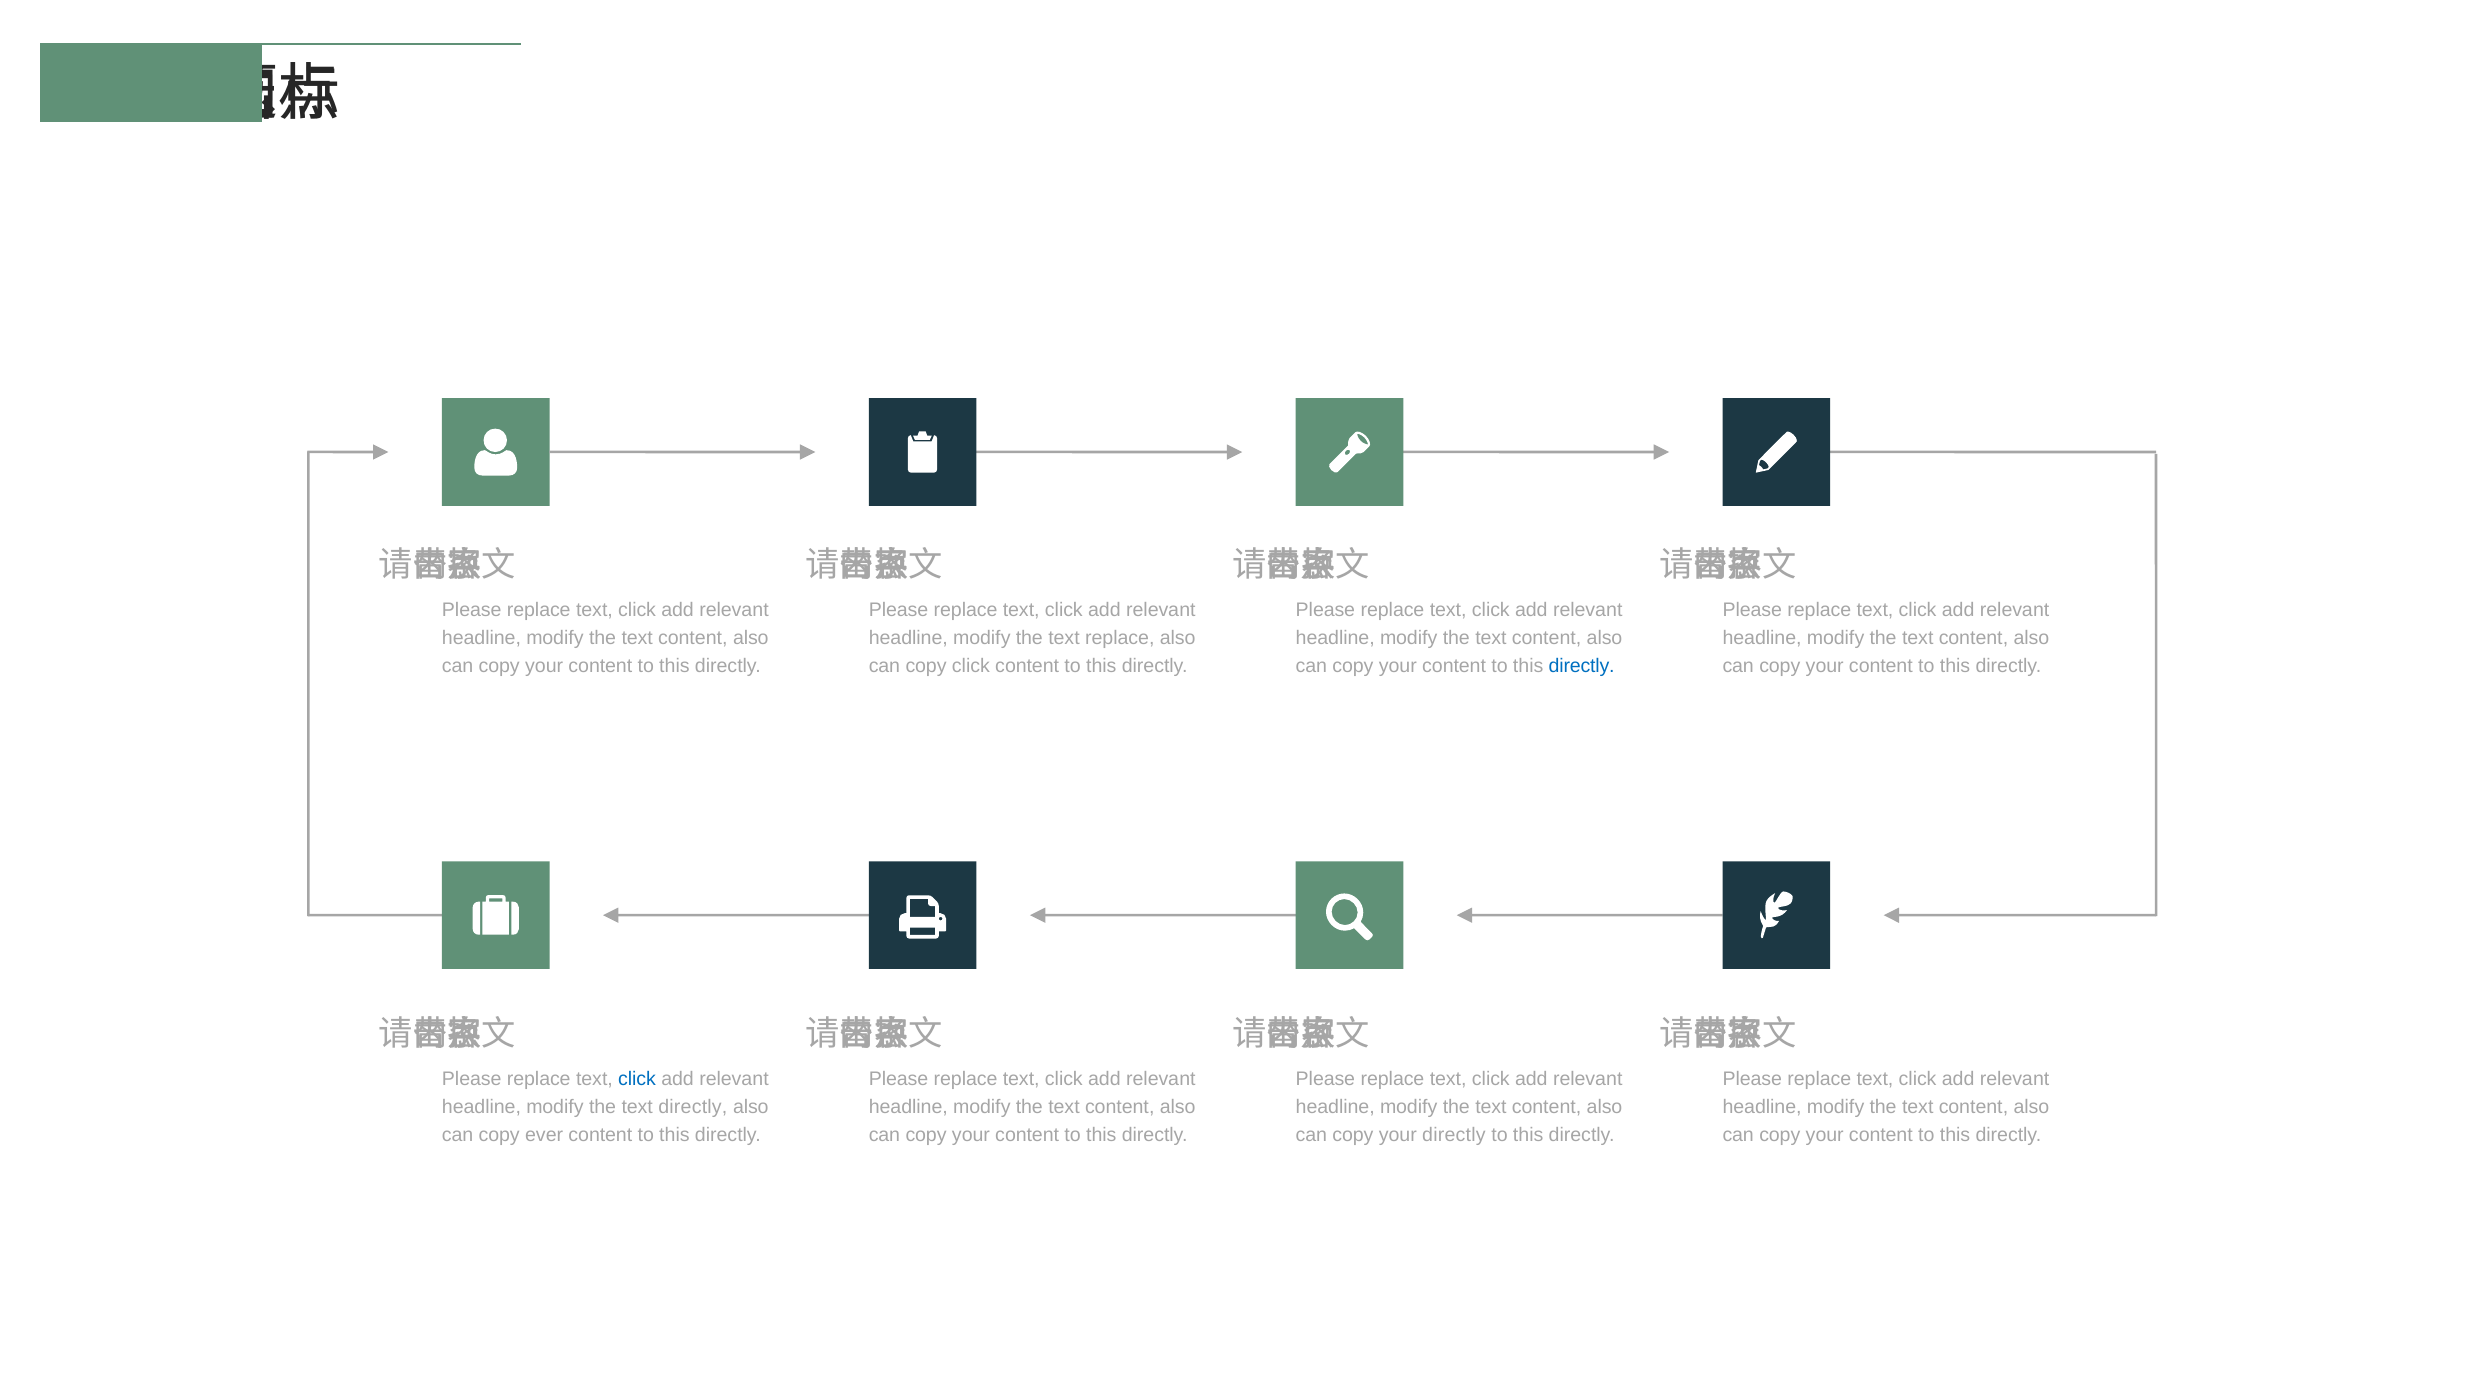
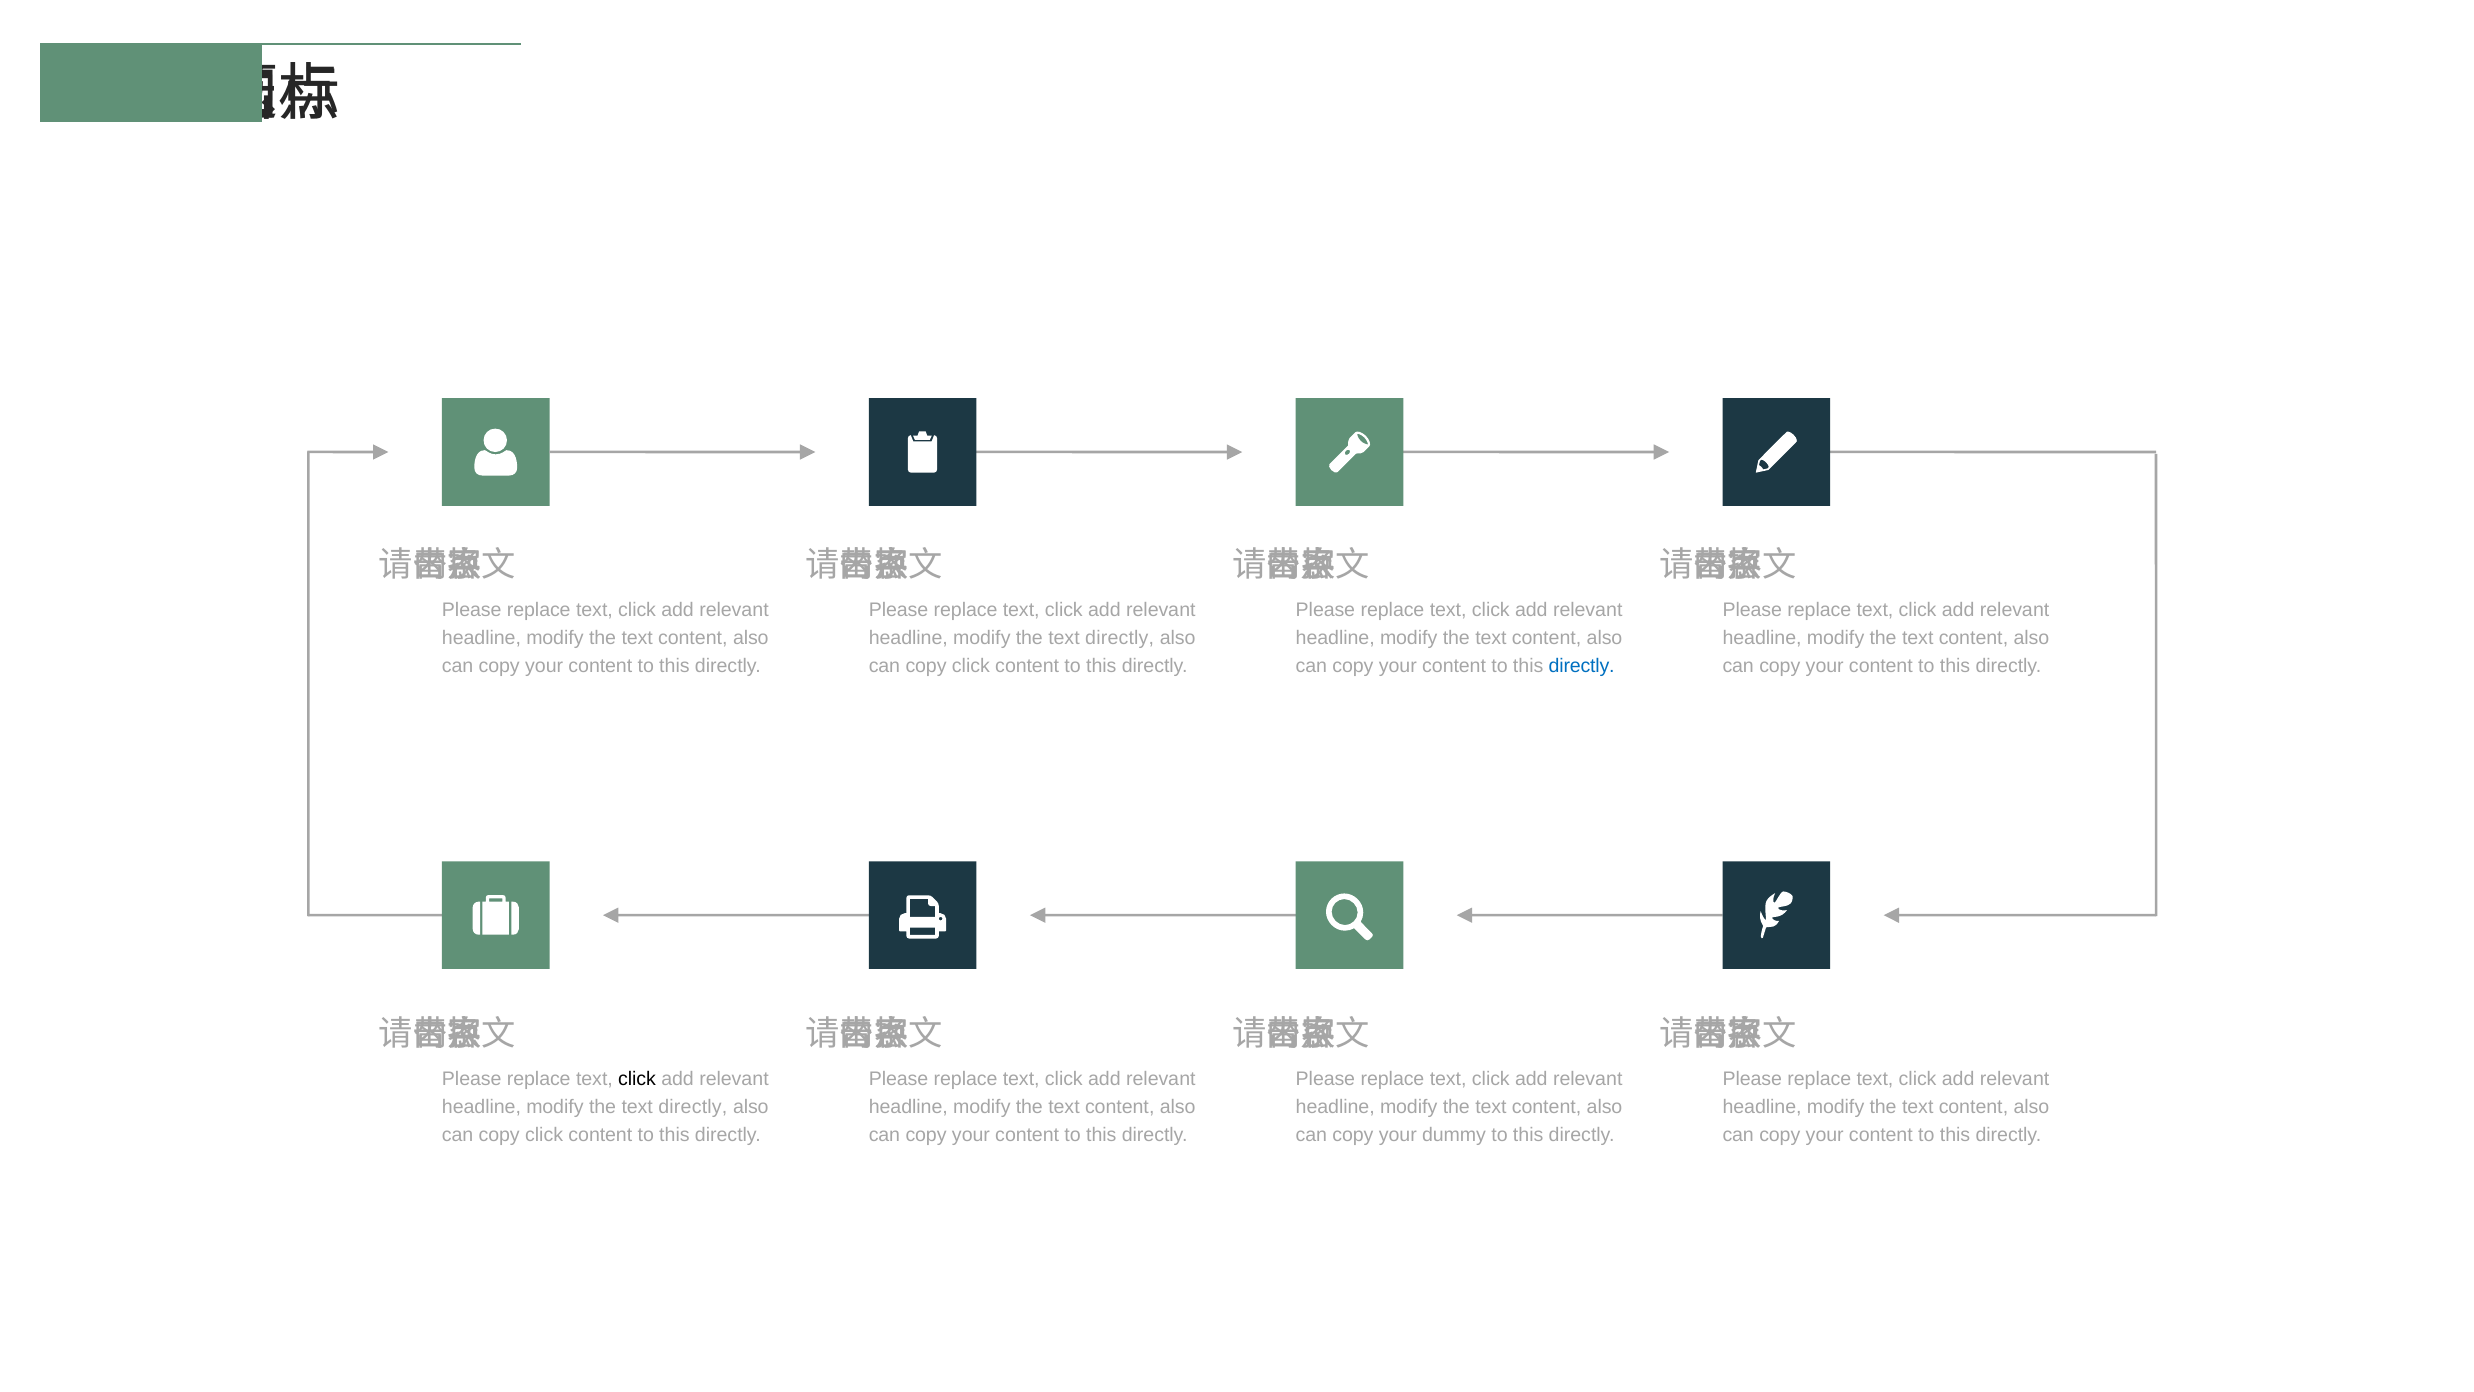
replace at (1120, 638): replace -> directly
click at (637, 1079) colour: blue -> black
ever at (544, 1135): ever -> click
your directly: directly -> dummy
